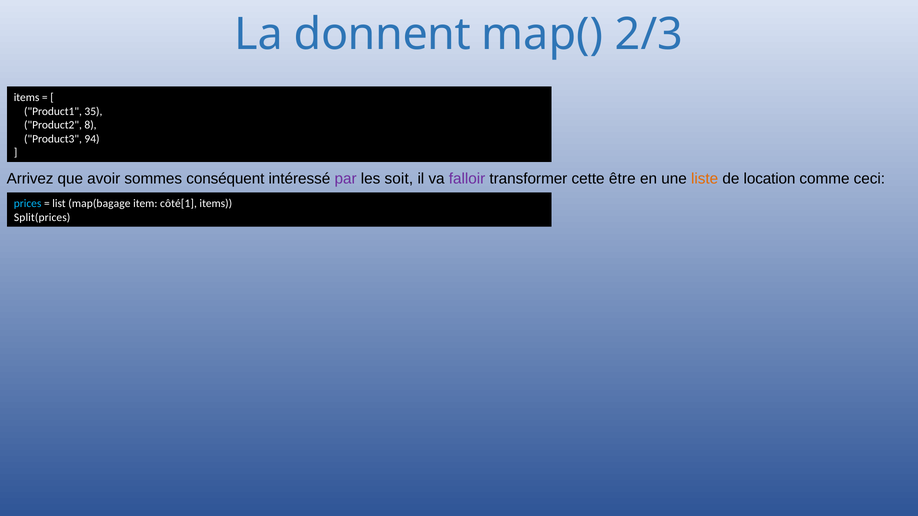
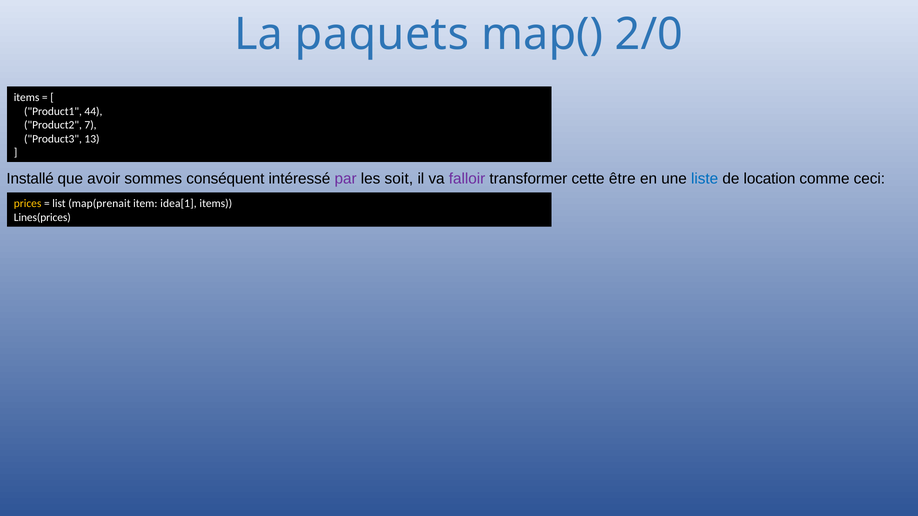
donnent: donnent -> paquets
2/3: 2/3 -> 2/0
35: 35 -> 44
8: 8 -> 7
94: 94 -> 13
Arrivez: Arrivez -> Installé
liste colour: orange -> blue
prices colour: light blue -> yellow
map(bagage: map(bagage -> map(prenait
côté[1: côté[1 -> idea[1
Split(prices: Split(prices -> Lines(prices
